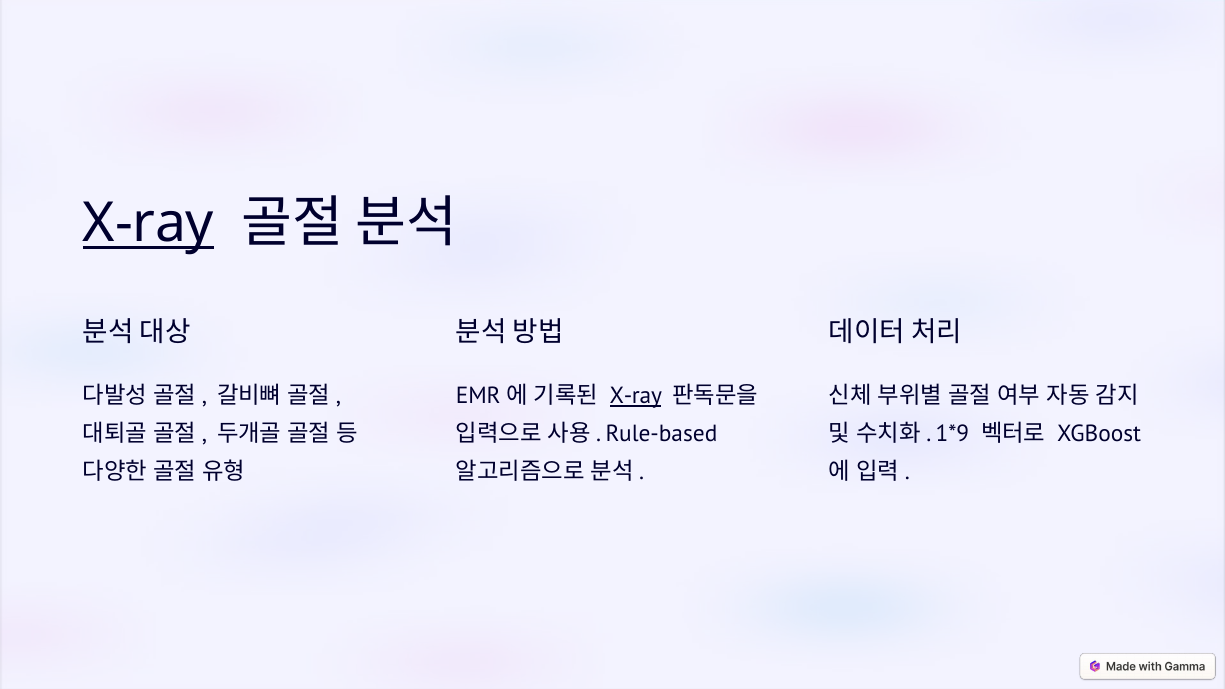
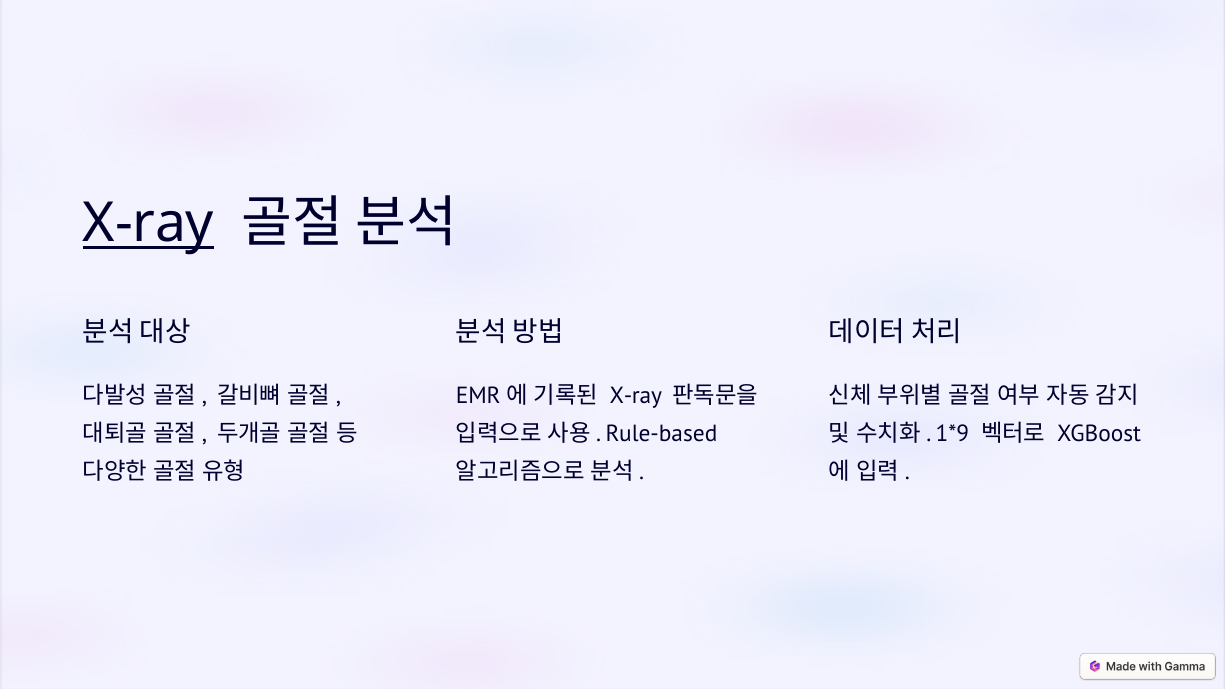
X-ray at (636, 396) underline: present -> none
